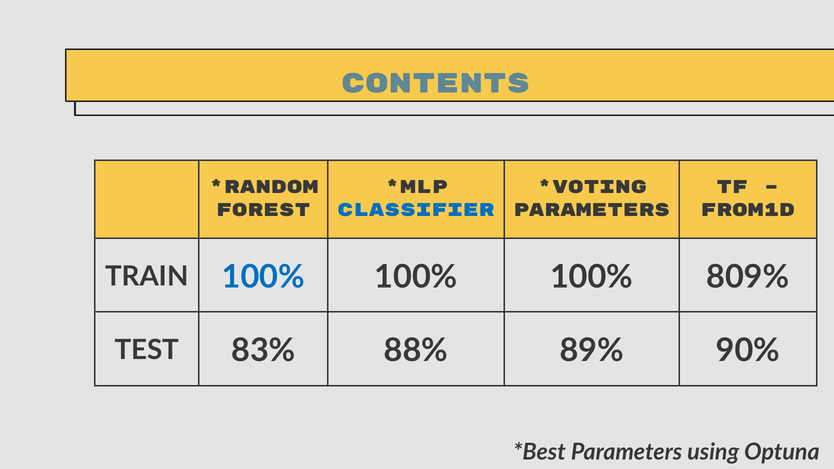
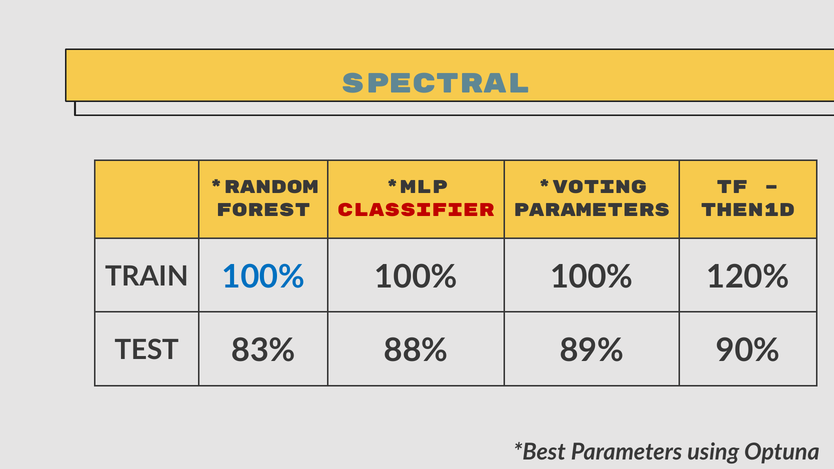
Contents: Contents -> Spectral
Classifier colour: blue -> red
FROM1d: FROM1d -> THEN1d
809%: 809% -> 120%
